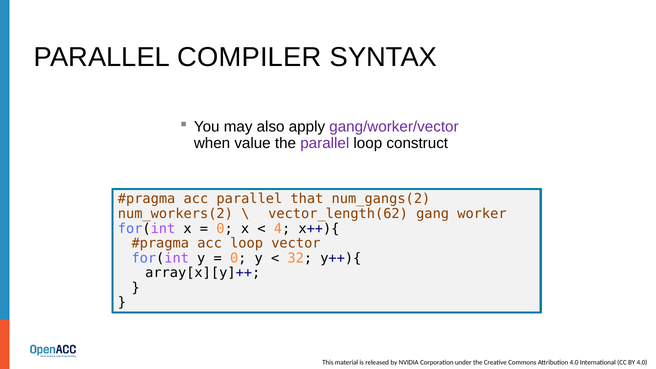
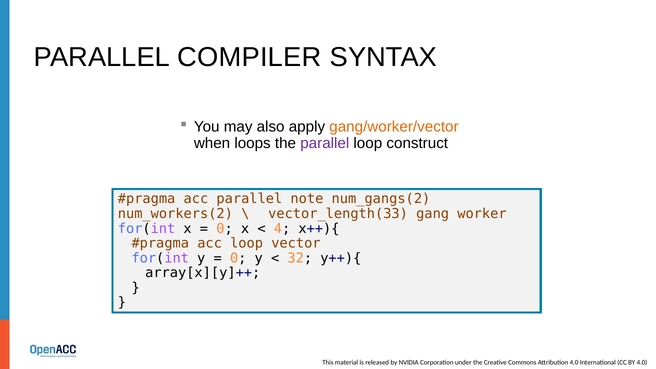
gang/worker/vector colour: purple -> orange
value: value -> loops
that: that -> note
vector_length(62: vector_length(62 -> vector_length(33
